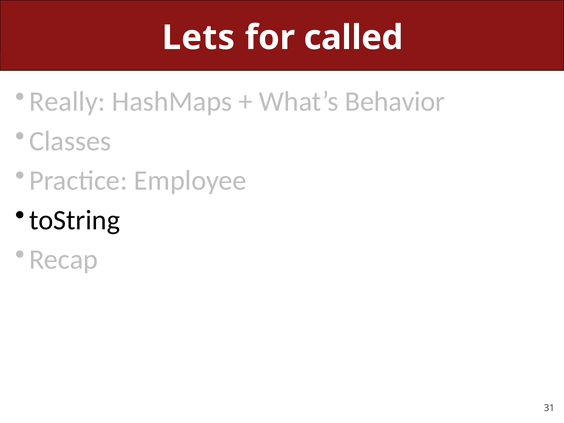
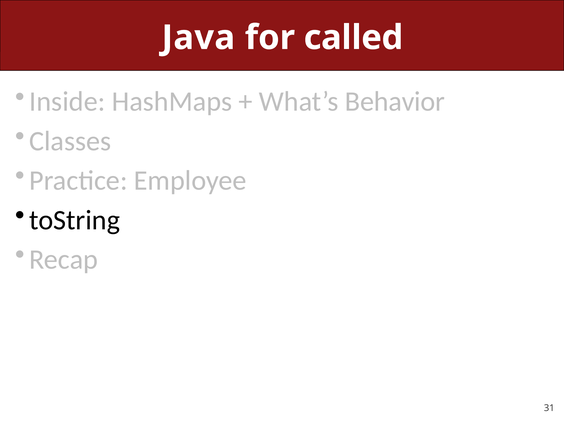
Lets: Lets -> Java
Really: Really -> Inside
